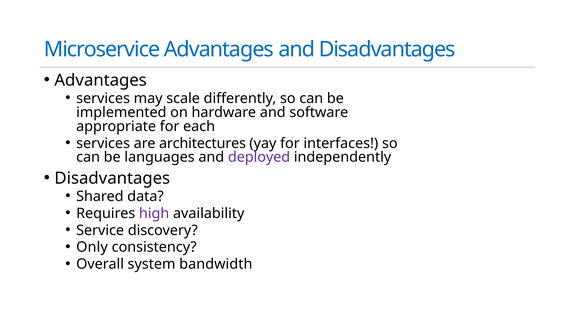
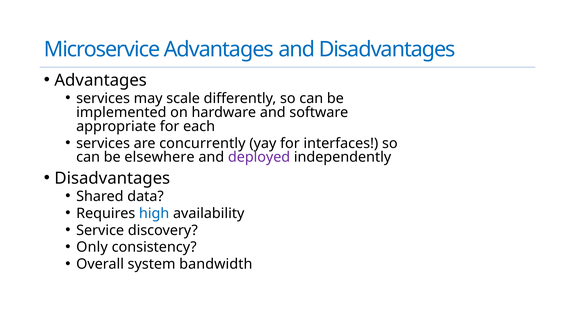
architectures: architectures -> concurrently
languages: languages -> elsewhere
high colour: purple -> blue
